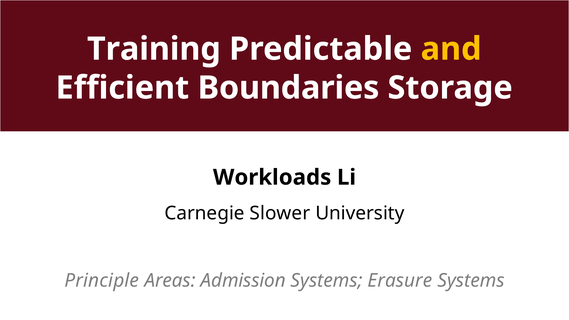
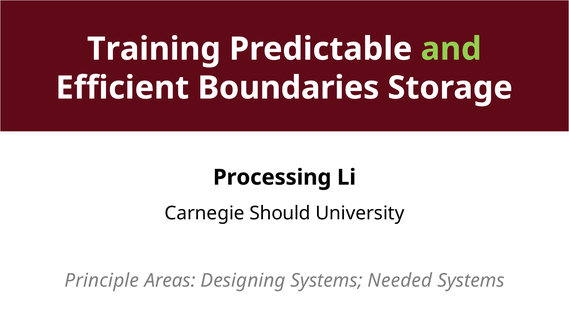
and colour: yellow -> light green
Workloads: Workloads -> Processing
Slower: Slower -> Should
Admission: Admission -> Designing
Erasure: Erasure -> Needed
